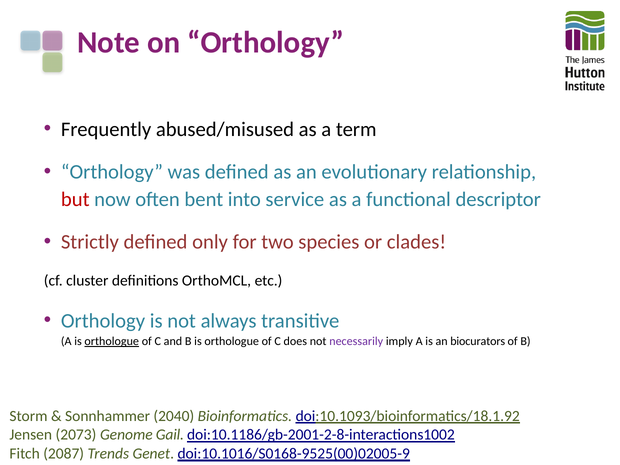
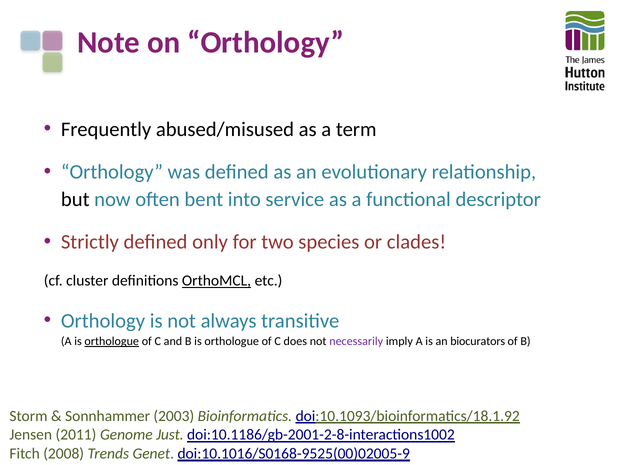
but colour: red -> black
OrthoMCL underline: none -> present
2040: 2040 -> 2003
2073: 2073 -> 2011
Gail: Gail -> Just
2087: 2087 -> 2008
